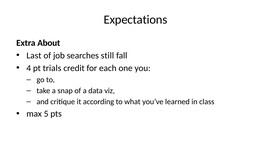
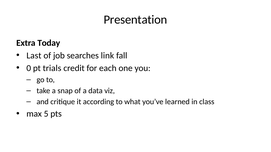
Expectations: Expectations -> Presentation
About: About -> Today
still: still -> link
4: 4 -> 0
